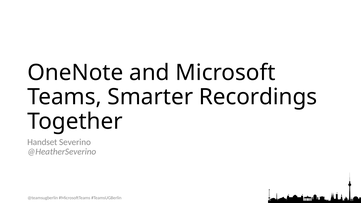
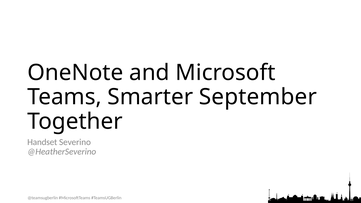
Recordings: Recordings -> September
